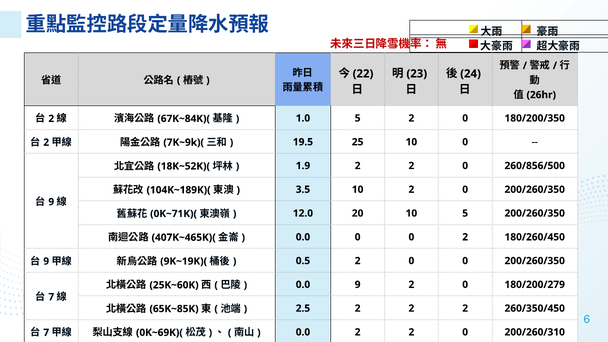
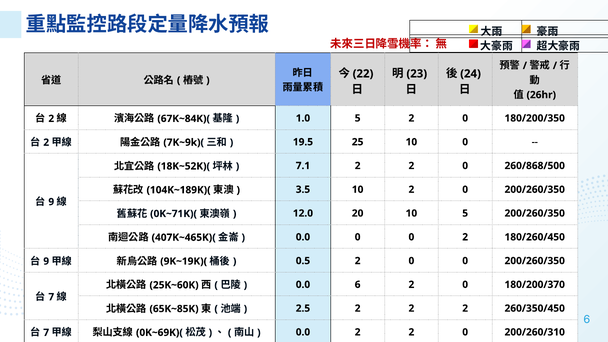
1.9: 1.9 -> 7.1
260/856/500: 260/856/500 -> 260/868/500
0.0 9: 9 -> 6
180/200/279: 180/200/279 -> 180/200/370
